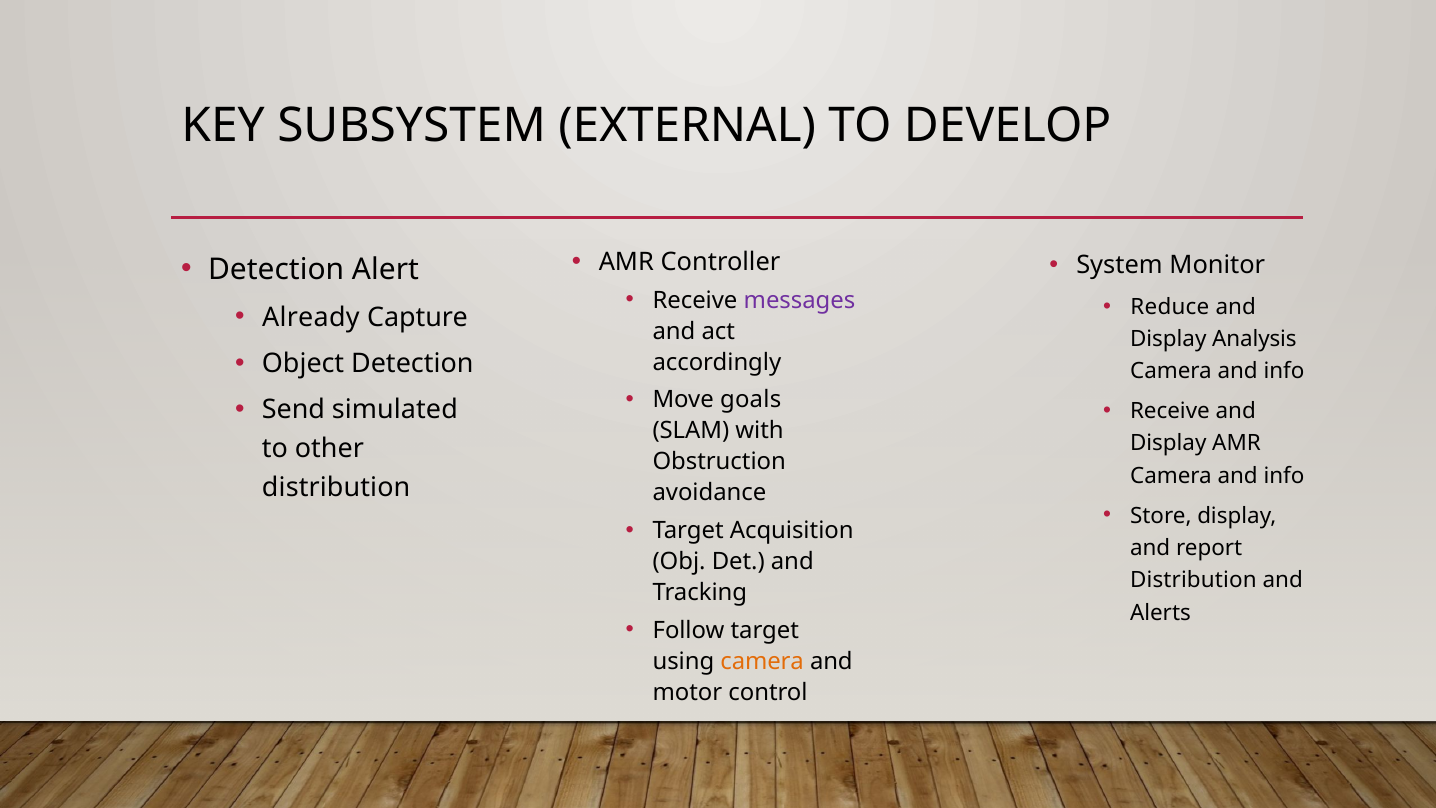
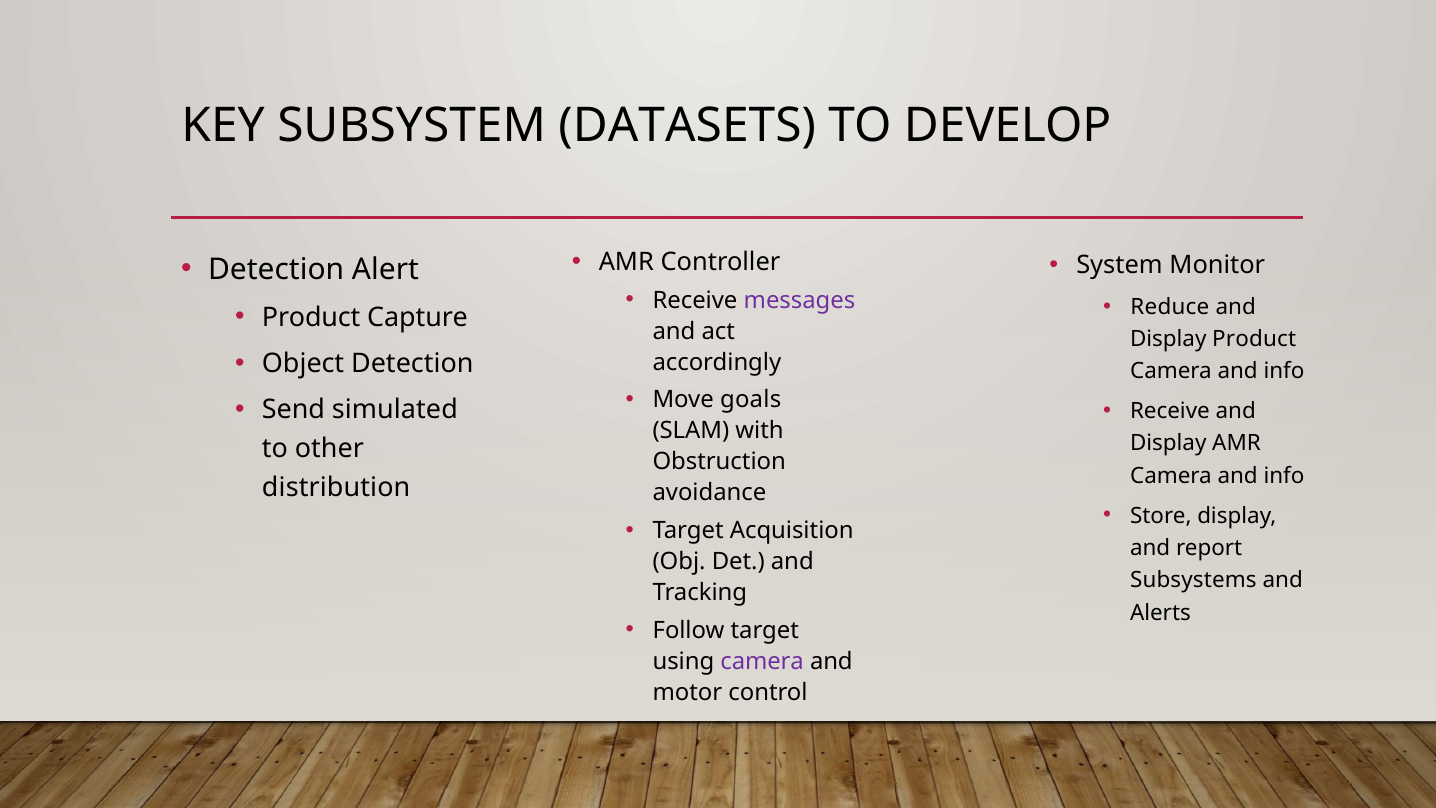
EXTERNAL: EXTERNAL -> DATASETS
Already at (311, 317): Already -> Product
Display Analysis: Analysis -> Product
Distribution at (1193, 580): Distribution -> Subsystems
camera at (762, 661) colour: orange -> purple
